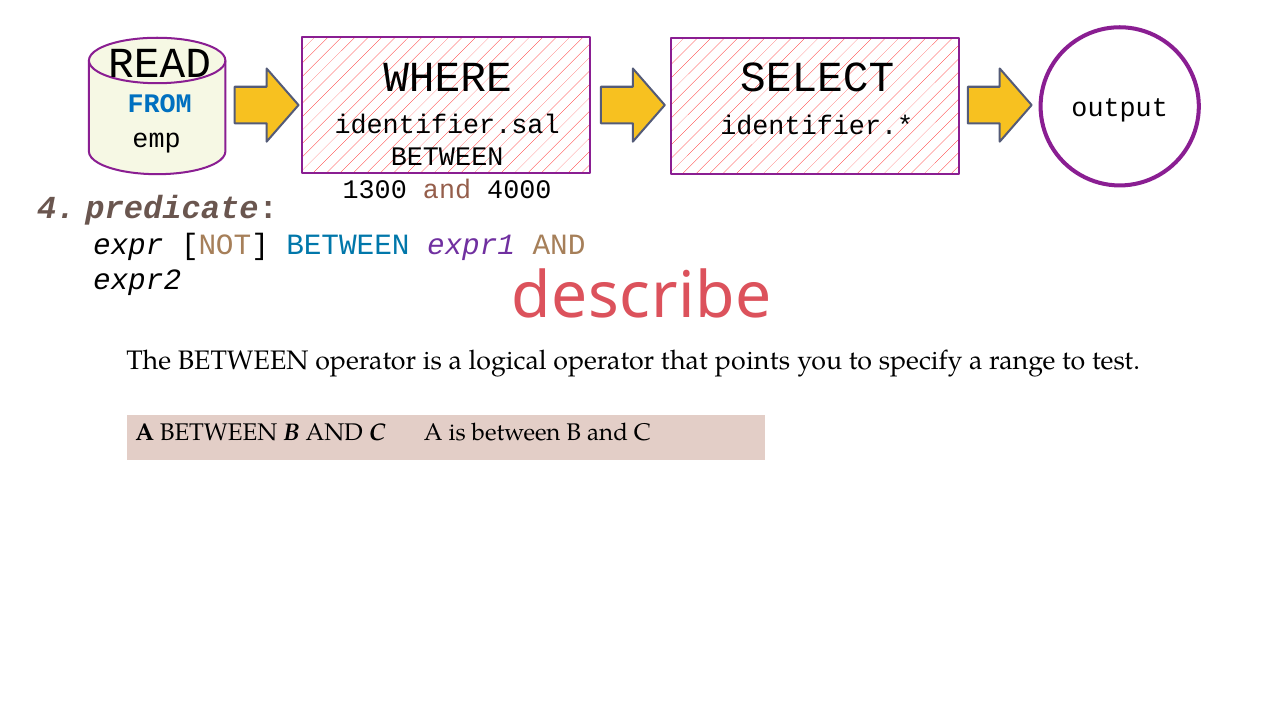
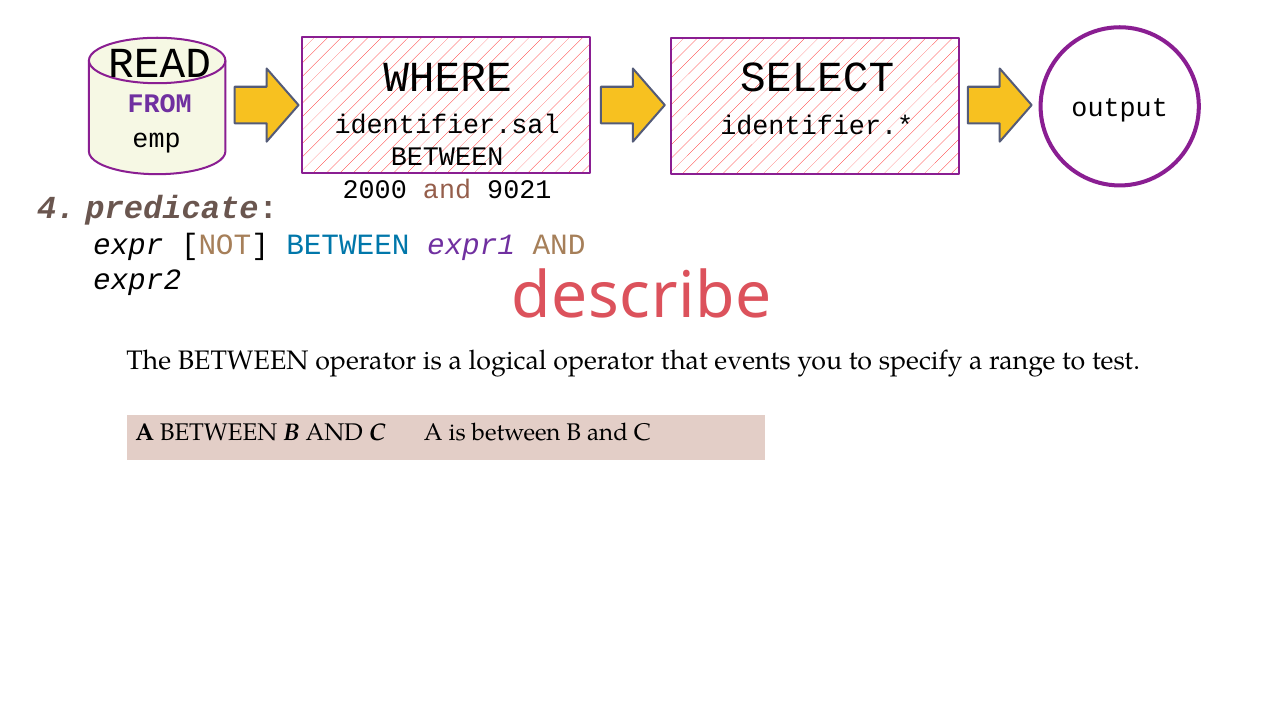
FROM colour: blue -> purple
1300: 1300 -> 2000
4000: 4000 -> 9021
points: points -> events
